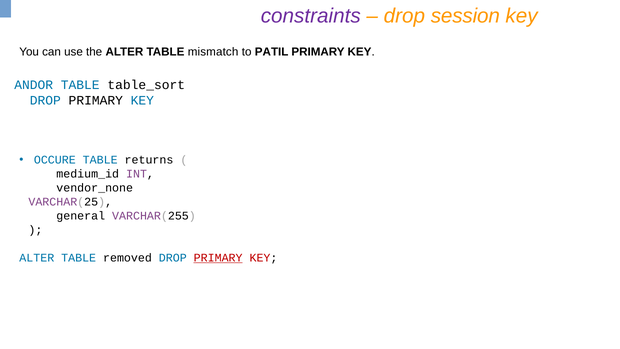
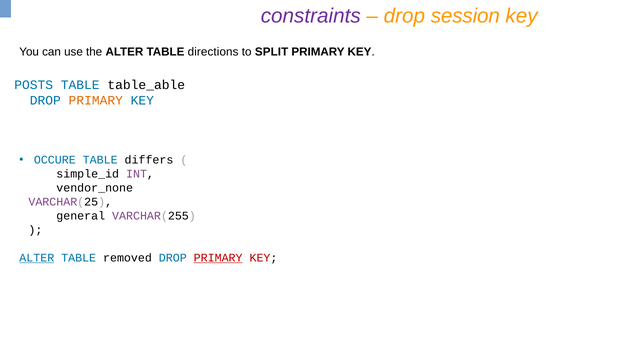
mismatch: mismatch -> directions
PATIL: PATIL -> SPLIT
ANDOR: ANDOR -> POSTS
table_sort: table_sort -> table_able
PRIMARY at (96, 101) colour: black -> orange
returns: returns -> differs
medium_id: medium_id -> simple_id
ALTER at (37, 258) underline: none -> present
